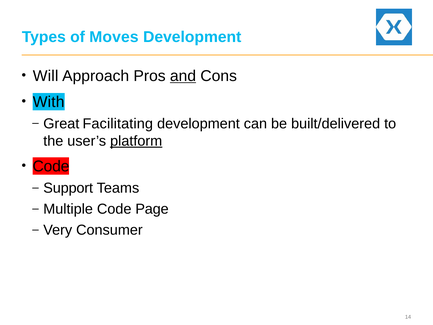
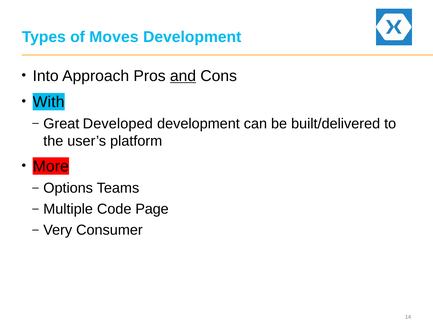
Will: Will -> Into
Facilitating: Facilitating -> Developed
platform underline: present -> none
Code at (51, 166): Code -> More
Support: Support -> Options
